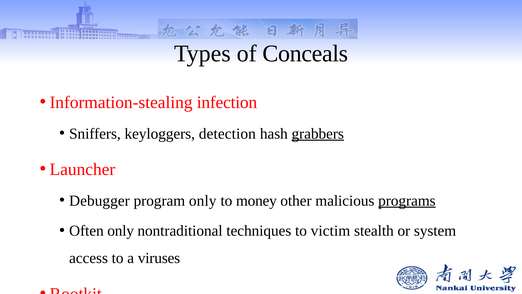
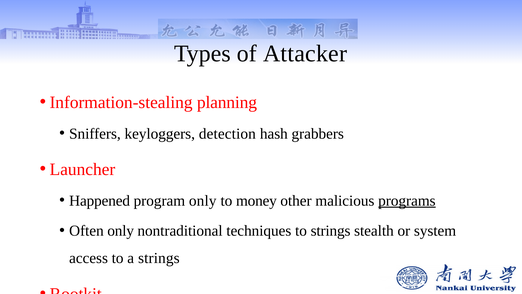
of Conceals: Conceals -> Attacker
infection: infection -> planning
grabbers underline: present -> none
Debugger: Debugger -> Happened
to victim: victim -> strings
a viruses: viruses -> strings
